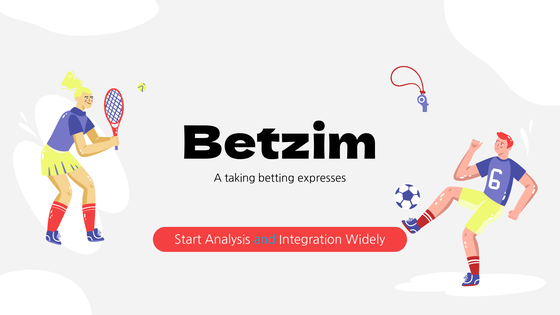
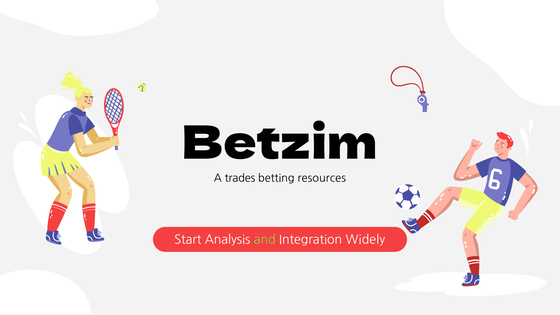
taking: taking -> trades
expresses: expresses -> resources
and colour: light blue -> light green
